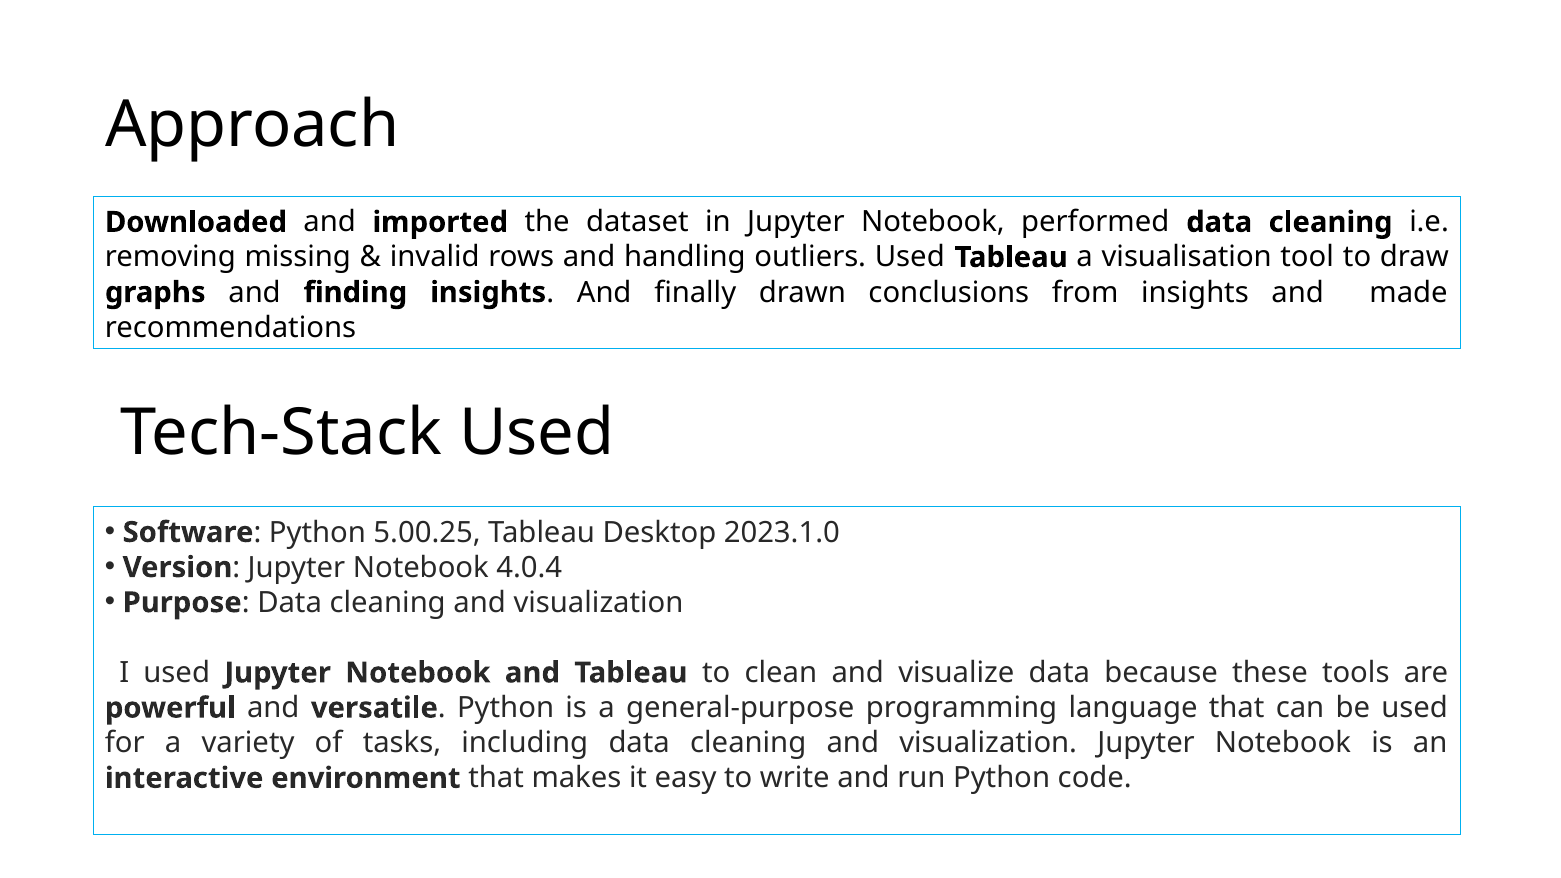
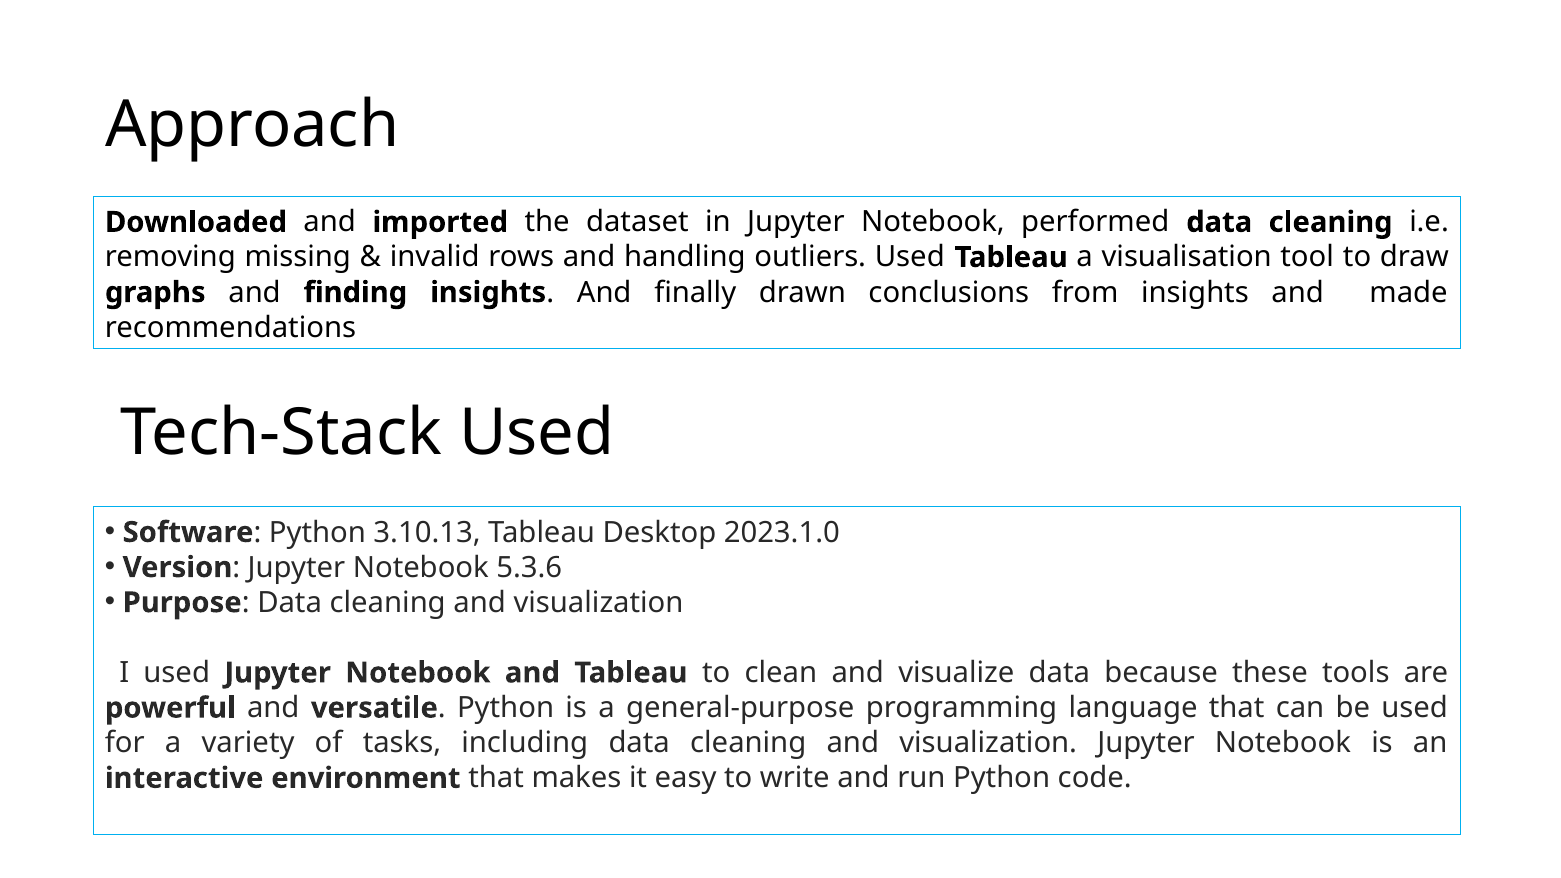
5.00.25: 5.00.25 -> 3.10.13
4.0.4: 4.0.4 -> 5.3.6
